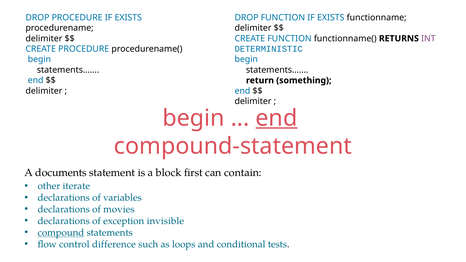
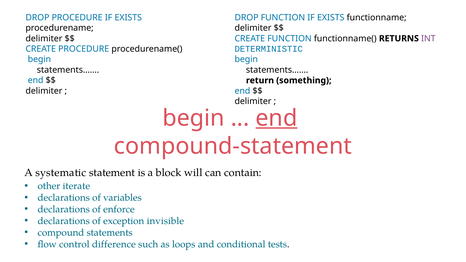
documents: documents -> systematic
first: first -> will
movies: movies -> enforce
compound underline: present -> none
